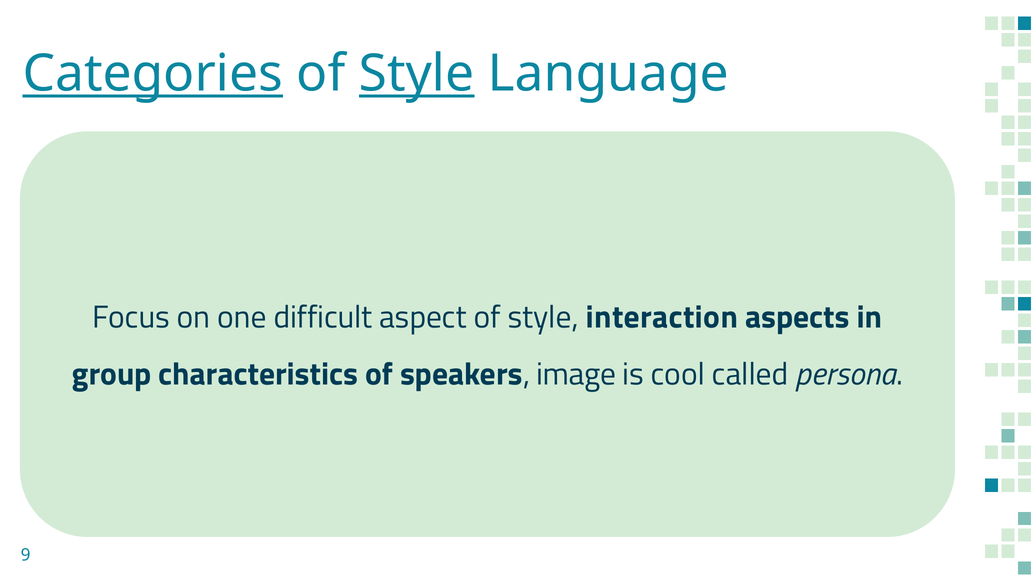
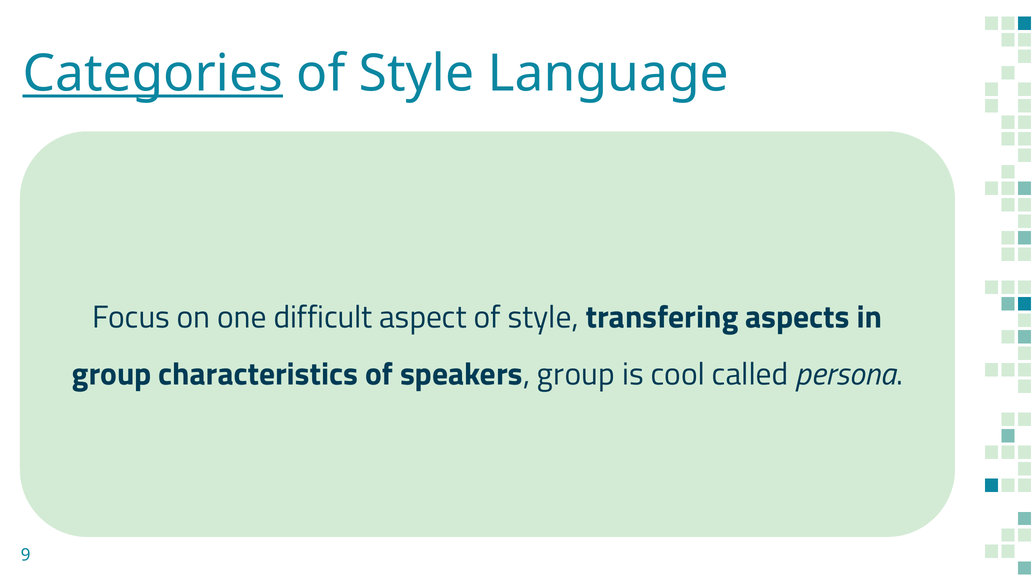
Style at (417, 74) underline: present -> none
interaction: interaction -> transfering
image at (576, 374): image -> group
